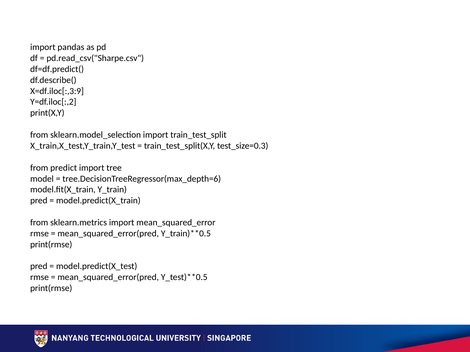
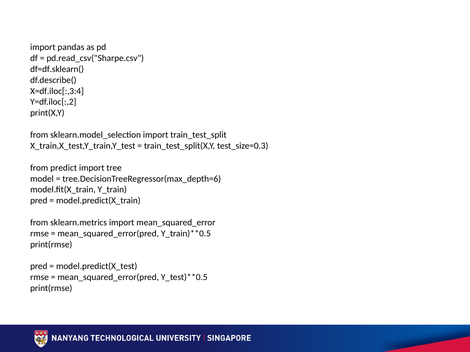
df=df.predict(: df=df.predict( -> df=df.sklearn(
X=df.iloc[:,3:9: X=df.iloc[:,3:9 -> X=df.iloc[:,3:4
